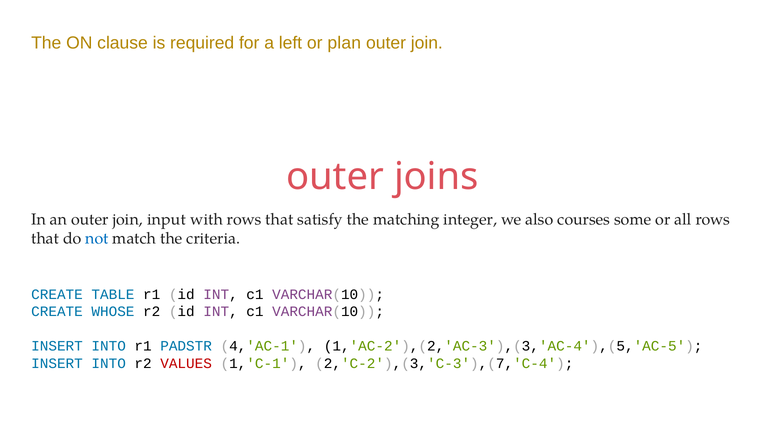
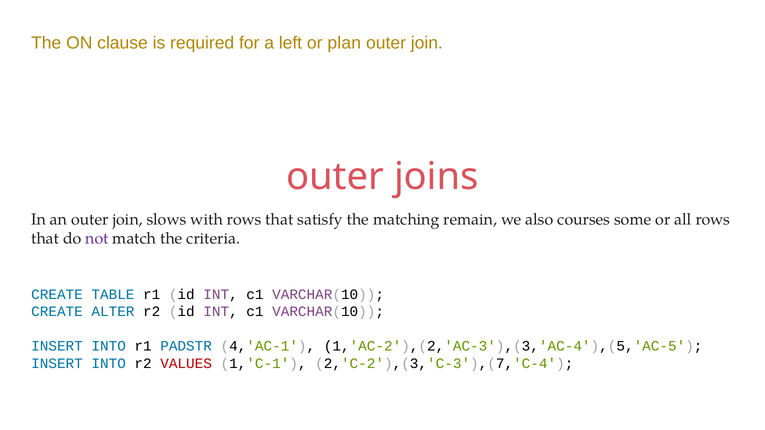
input: input -> slows
integer: integer -> remain
not colour: blue -> purple
WHOSE: WHOSE -> ALTER
